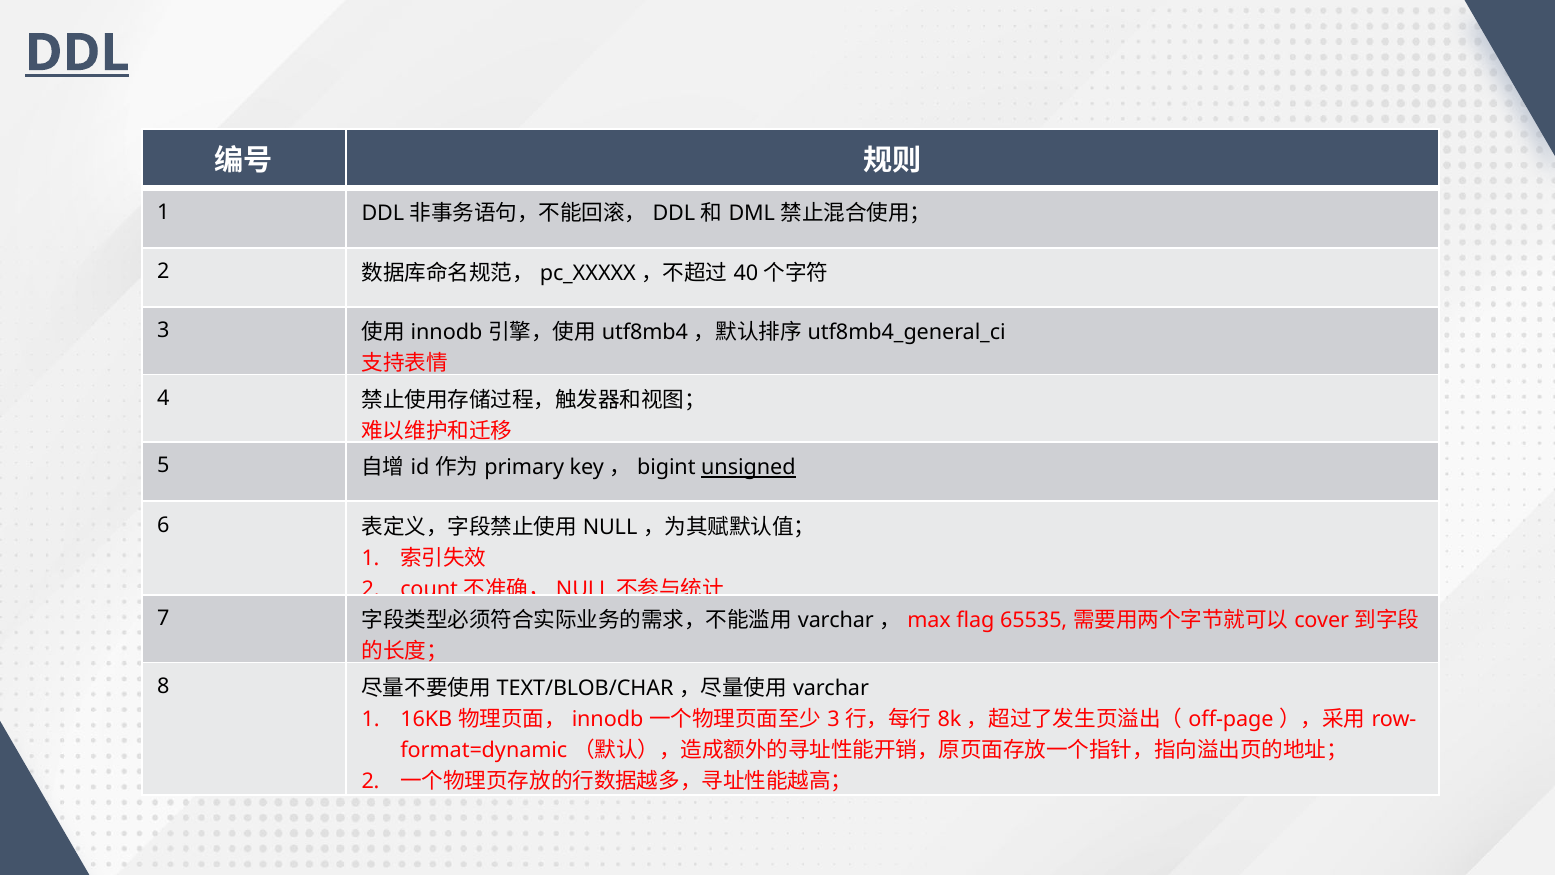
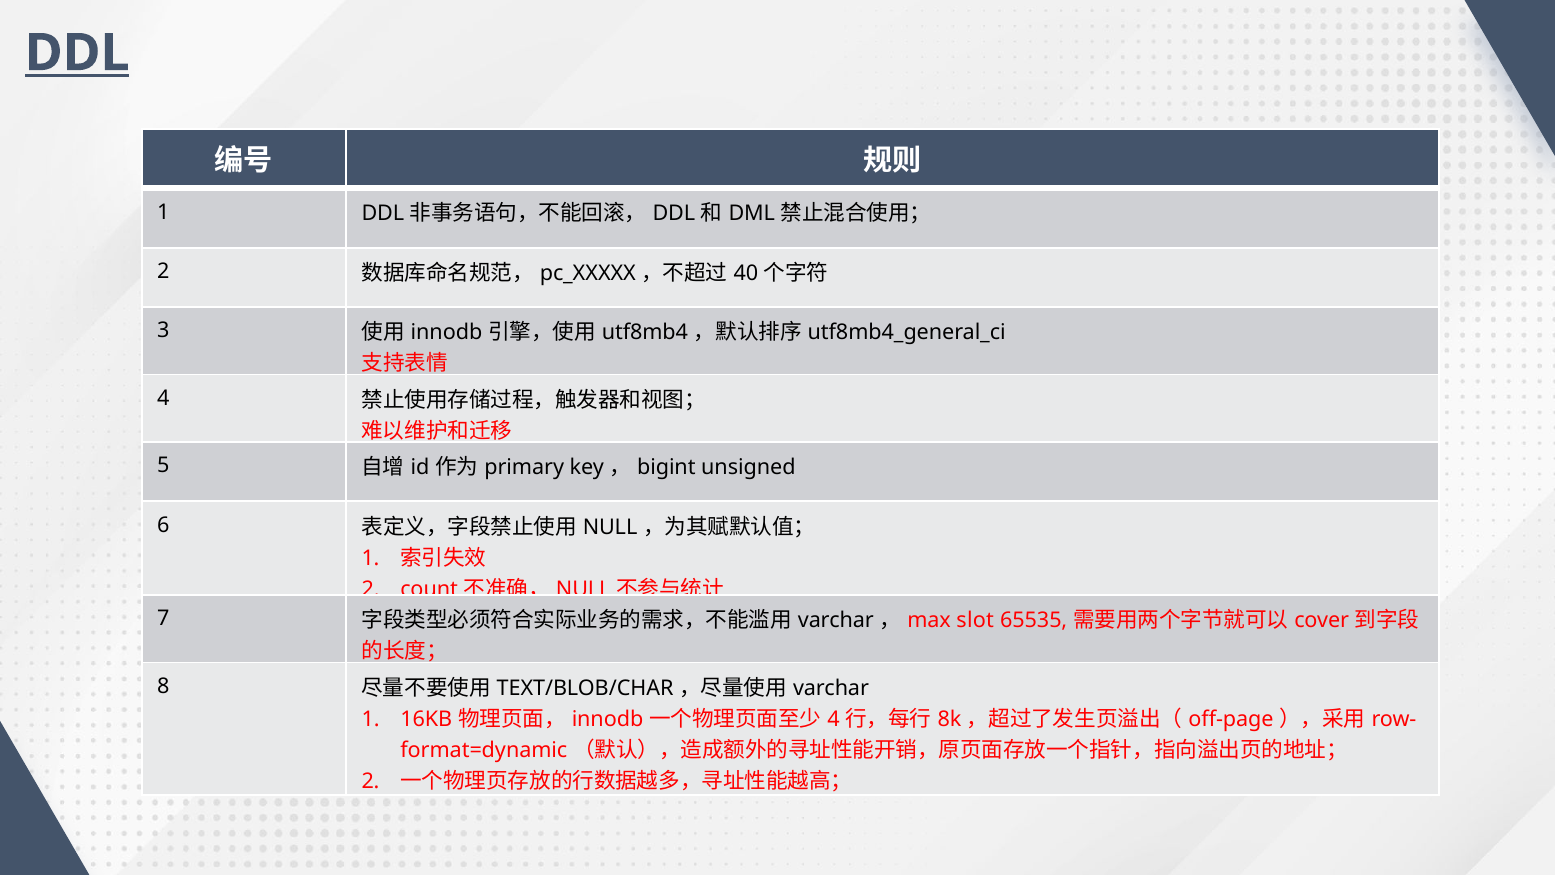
unsigned underline: present -> none
flag: flag -> slot
3 at (834, 719): 3 -> 4
